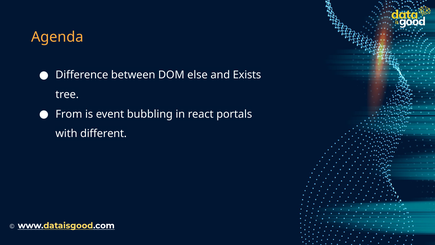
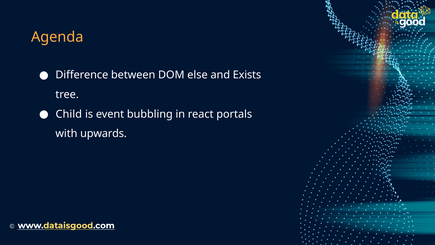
From: From -> Child
different: different -> upwards
